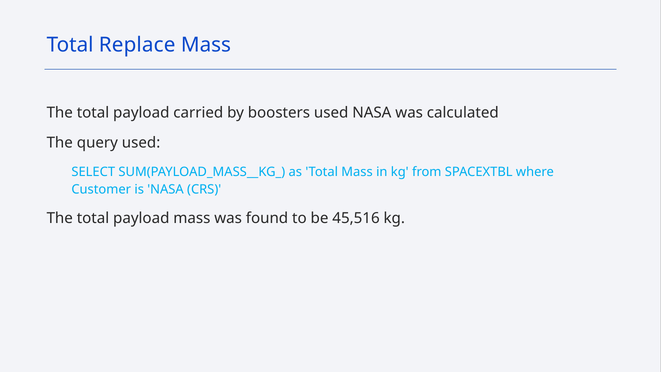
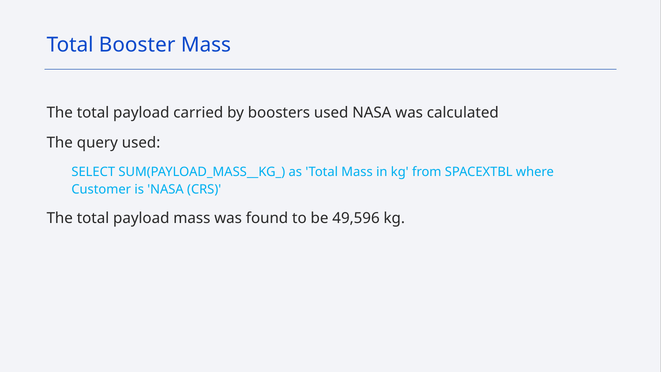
Replace: Replace -> Booster
45,516: 45,516 -> 49,596
